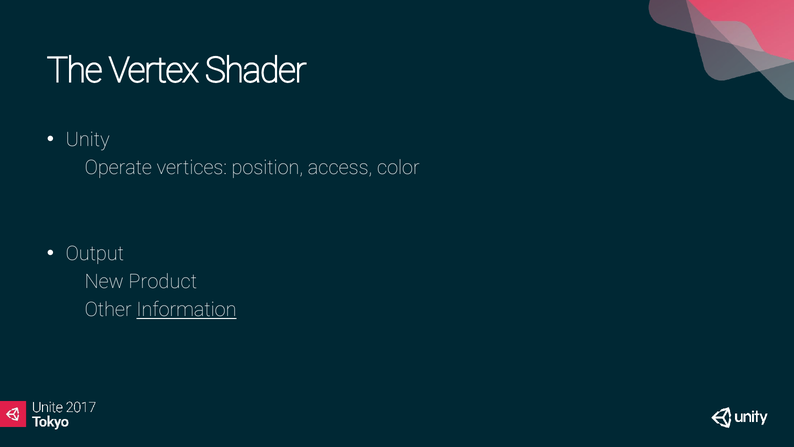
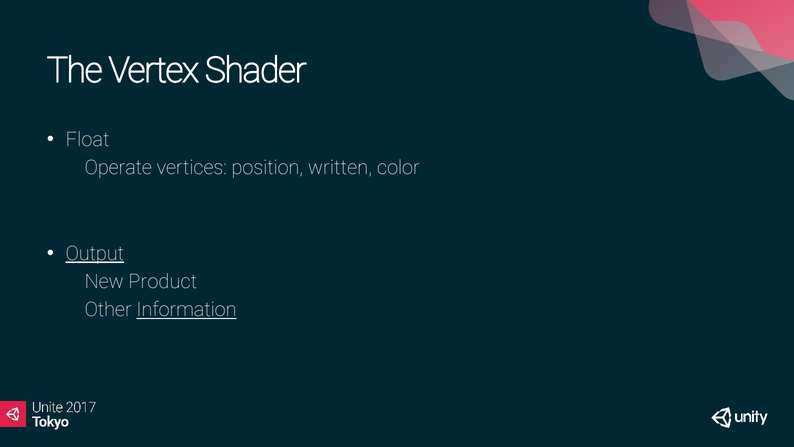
Unity: Unity -> Float
access: access -> written
Output underline: none -> present
